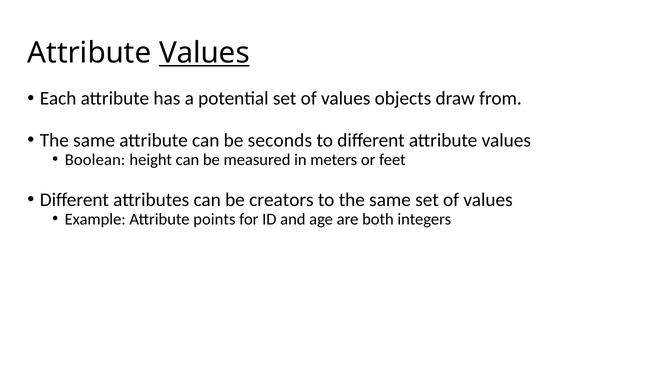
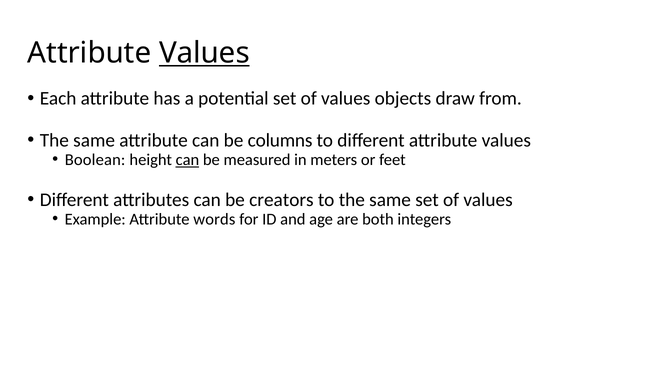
seconds: seconds -> columns
can at (187, 160) underline: none -> present
points: points -> words
